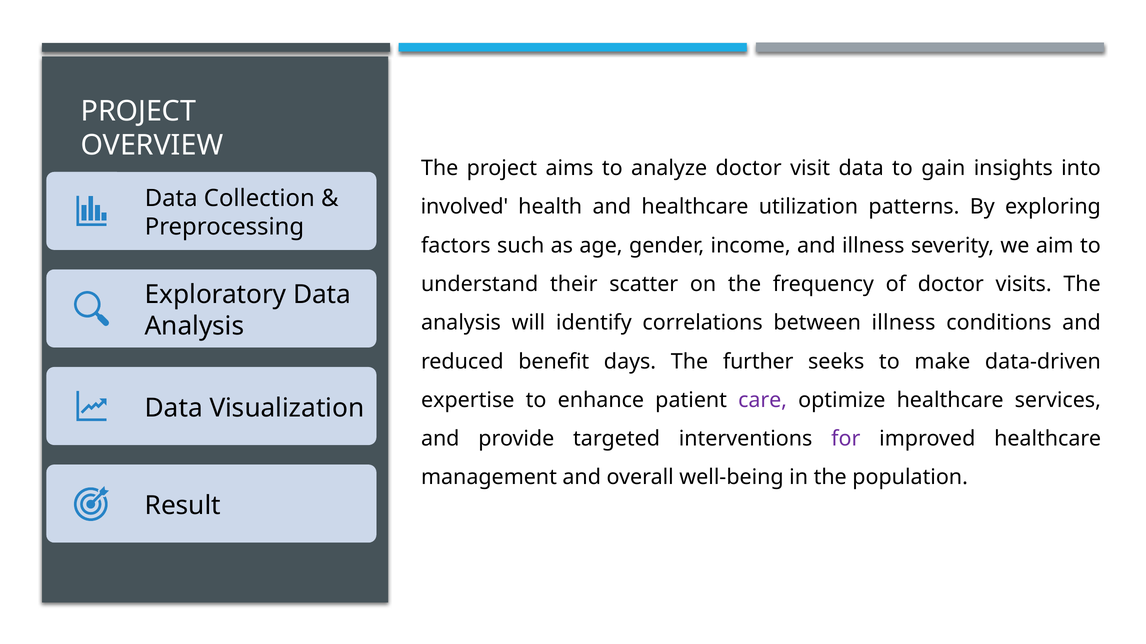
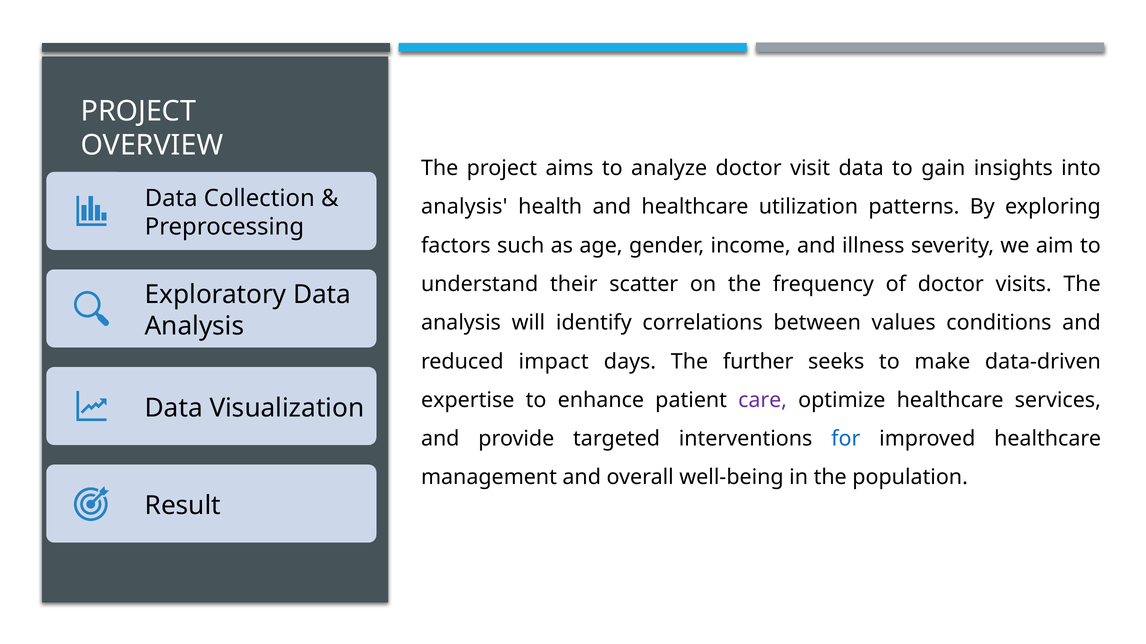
involved at (464, 207): involved -> analysis
between illness: illness -> values
benefit: benefit -> impact
for colour: purple -> blue
